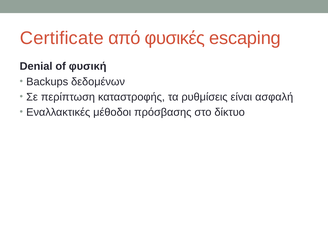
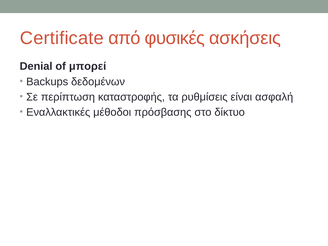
escaping: escaping -> ασκήσεις
φυσική: φυσική -> μπορεί
